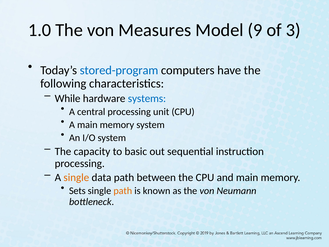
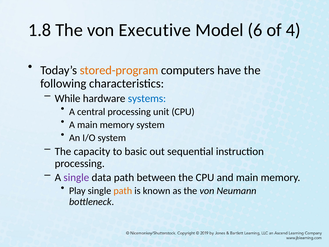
1.0: 1.0 -> 1.8
Measures: Measures -> Executive
9: 9 -> 6
3: 3 -> 4
stored-program colour: blue -> orange
single at (76, 177) colour: orange -> purple
Sets: Sets -> Play
